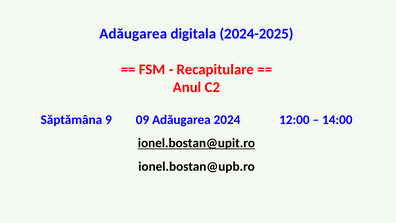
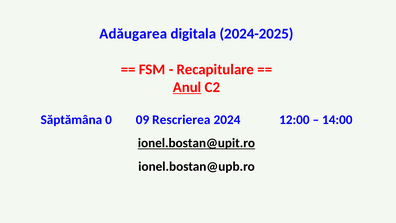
Anul underline: none -> present
9: 9 -> 0
09 Adăugarea: Adăugarea -> Rescrierea
